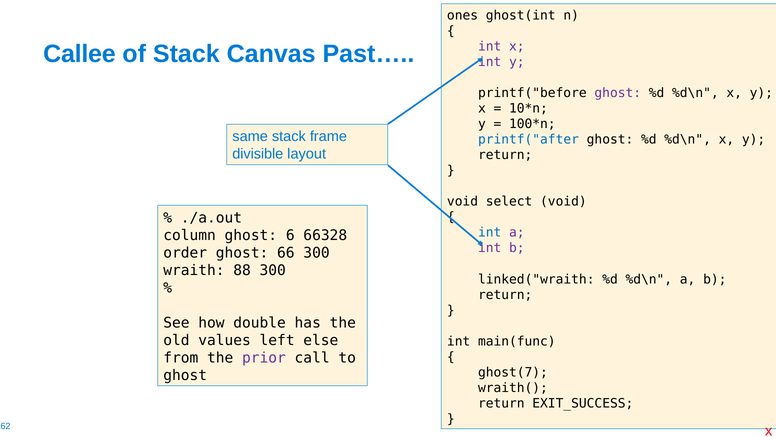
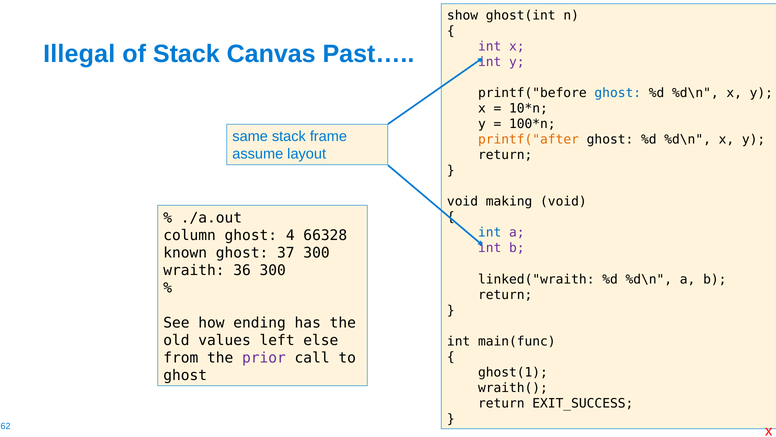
ones: ones -> show
Callee: Callee -> Illegal
ghost at (618, 93) colour: purple -> blue
printf("after colour: blue -> orange
divisible: divisible -> assume
select: select -> making
6: 6 -> 4
order: order -> known
66: 66 -> 37
88: 88 -> 36
double: double -> ending
ghost(7: ghost(7 -> ghost(1
